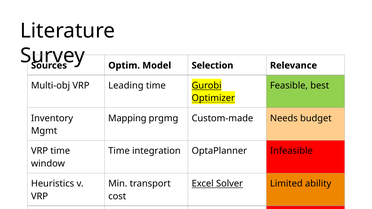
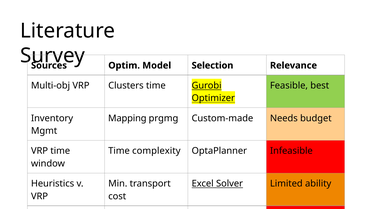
Leading: Leading -> Clusters
integration: integration -> complexity
